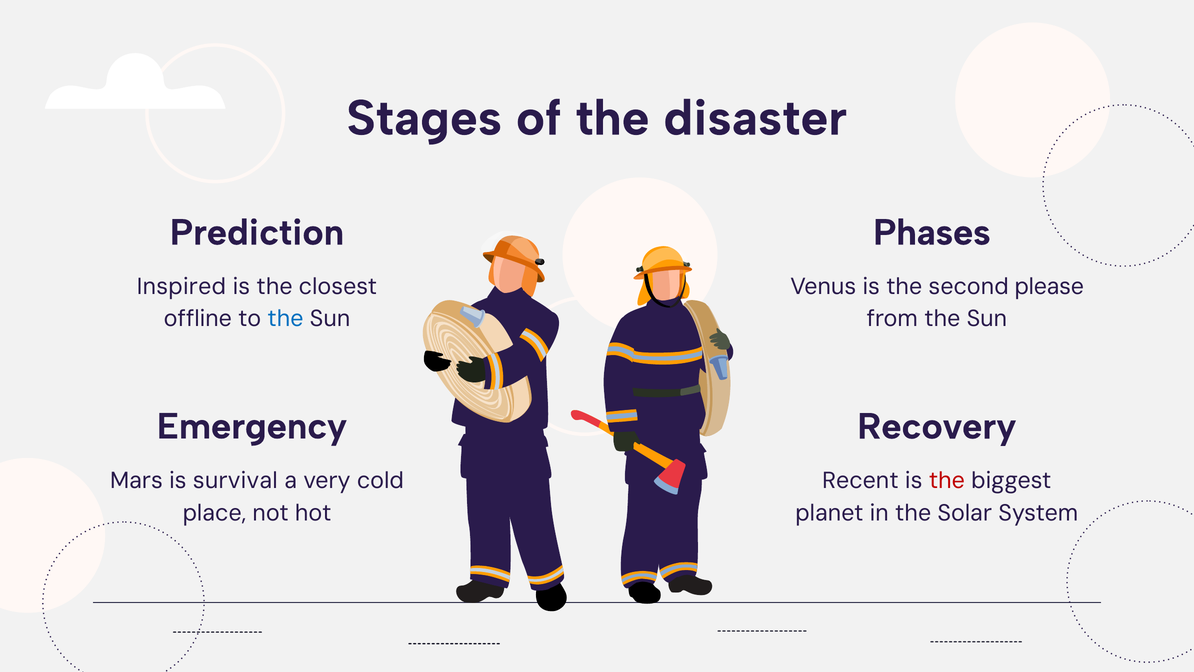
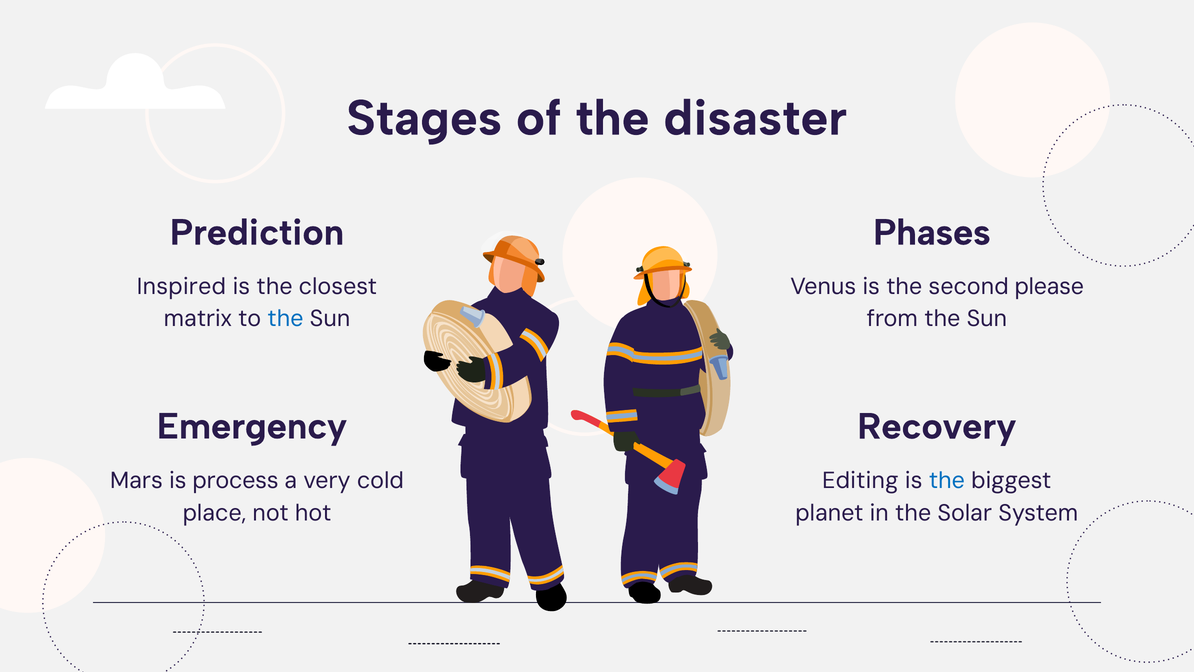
offline: offline -> matrix
survival: survival -> process
Recent: Recent -> Editing
the at (947, 481) colour: red -> blue
